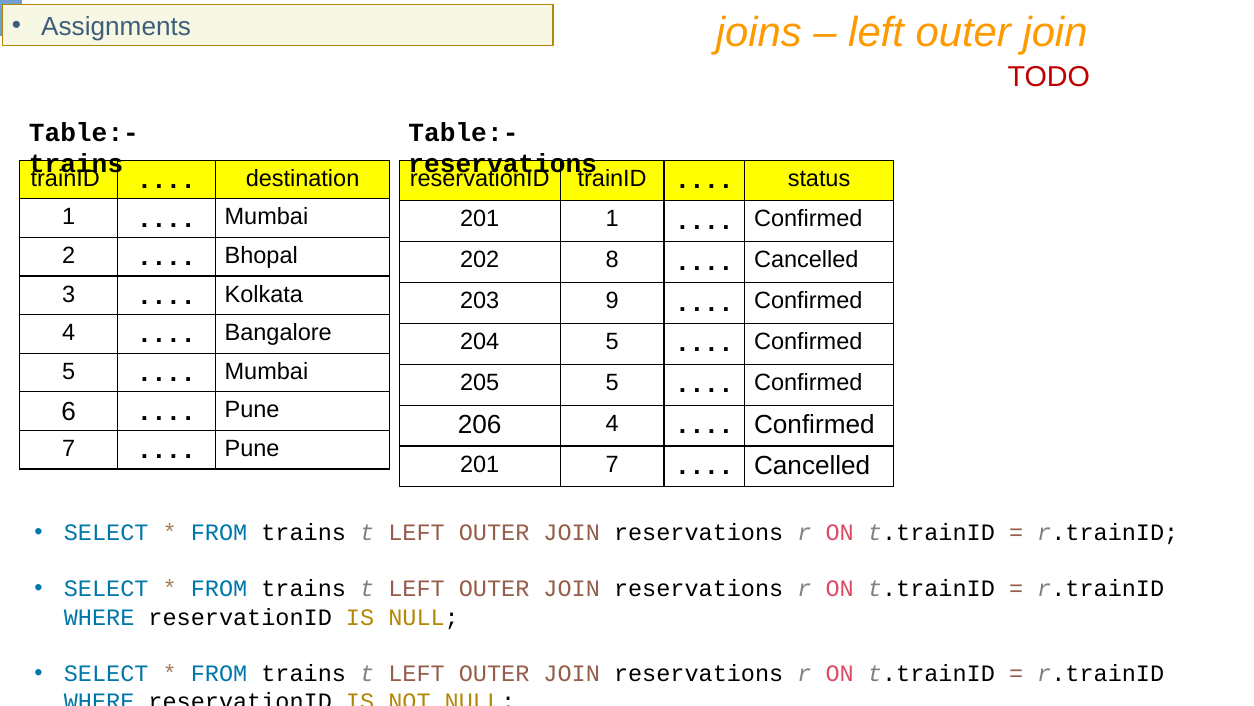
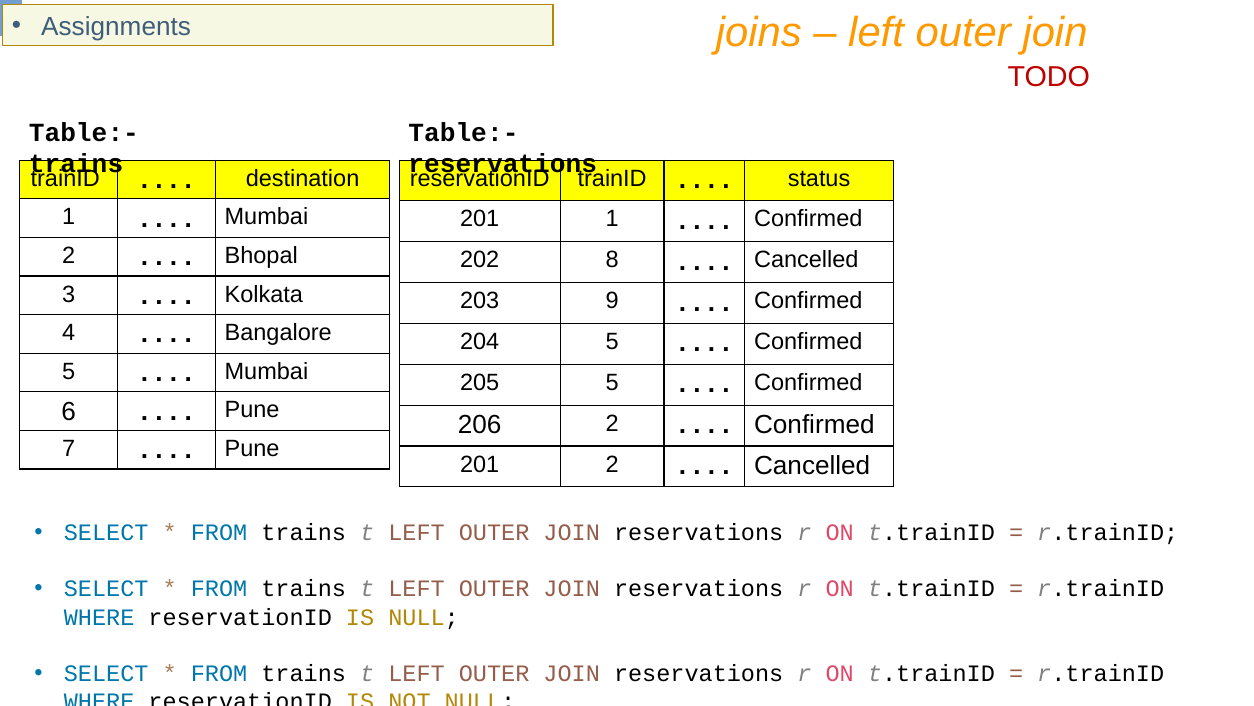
206 4: 4 -> 2
201 7: 7 -> 2
